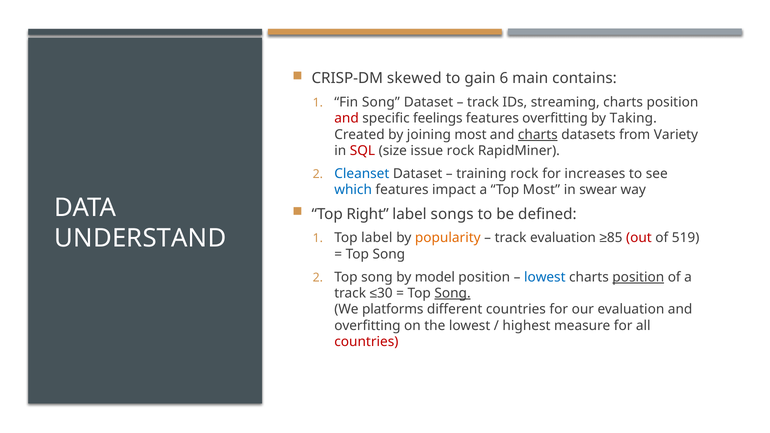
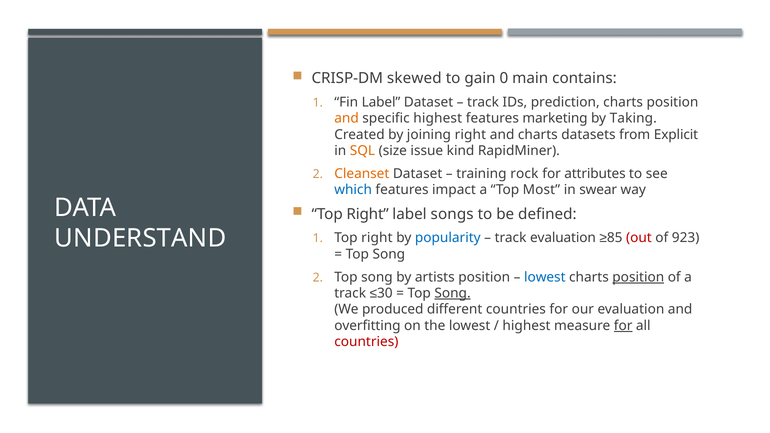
6: 6 -> 0
Fin Song: Song -> Label
streaming: streaming -> prediction
and at (347, 118) colour: red -> orange
specific feelings: feelings -> highest
features overfitting: overfitting -> marketing
joining most: most -> right
charts at (538, 135) underline: present -> none
Variety: Variety -> Explicit
SQL colour: red -> orange
issue rock: rock -> kind
Cleanset colour: blue -> orange
increases: increases -> attributes
label at (377, 238): label -> right
popularity colour: orange -> blue
519: 519 -> 923
model: model -> artists
platforms: platforms -> produced
for at (623, 326) underline: none -> present
